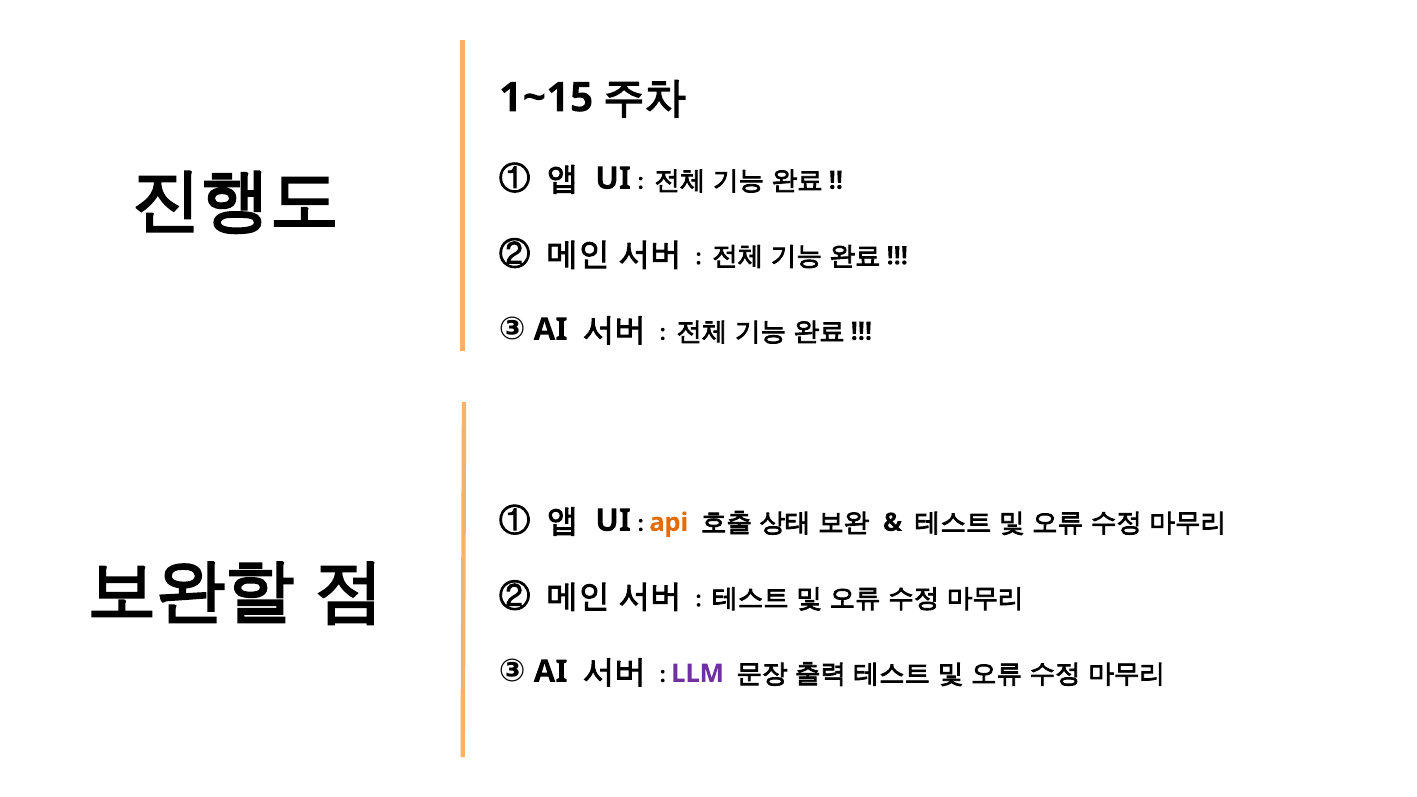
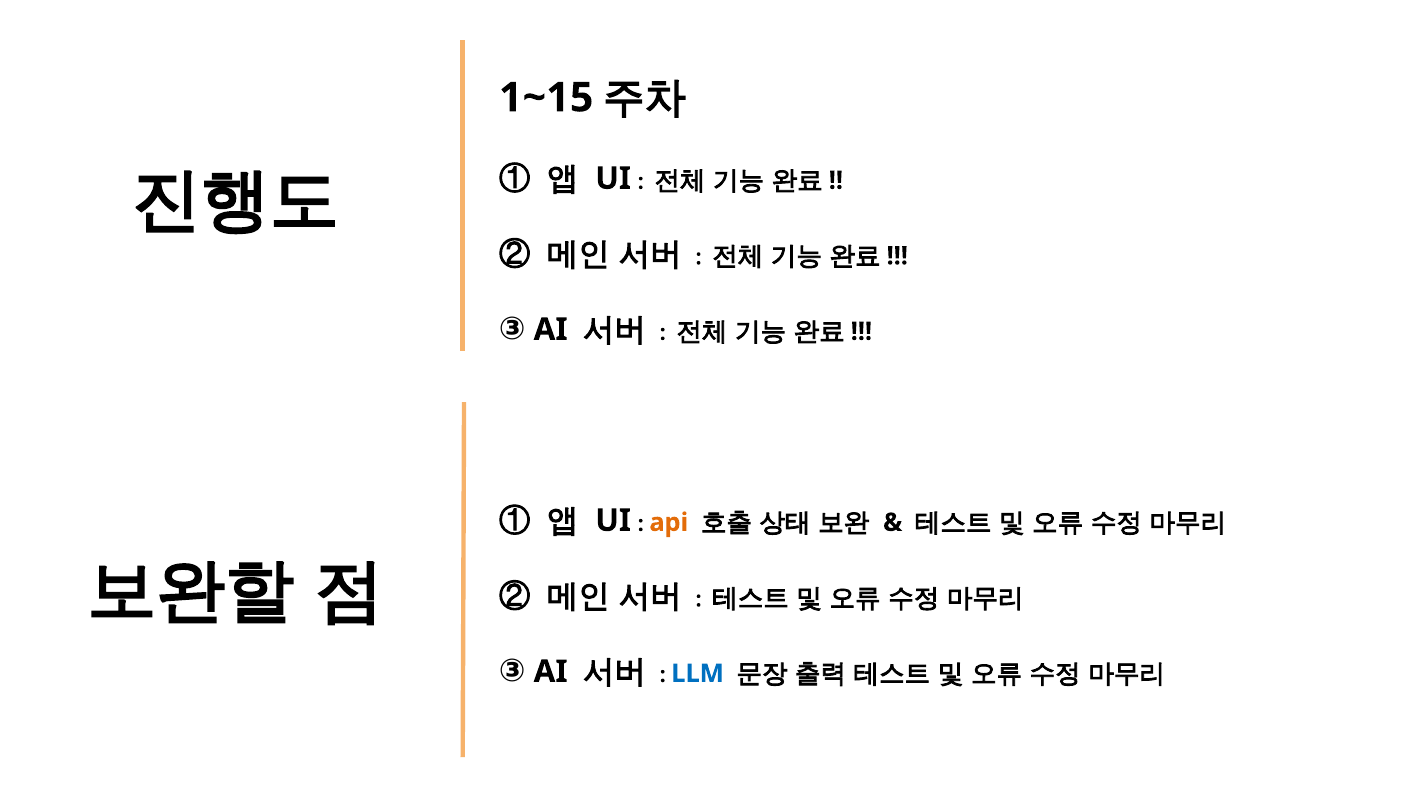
LLM colour: purple -> blue
